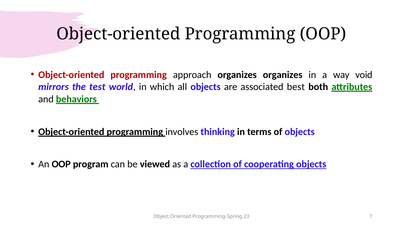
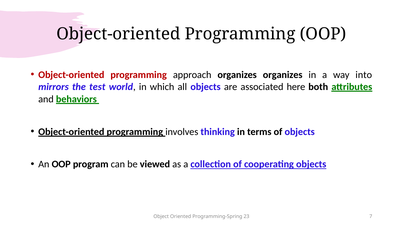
void: void -> into
best: best -> here
